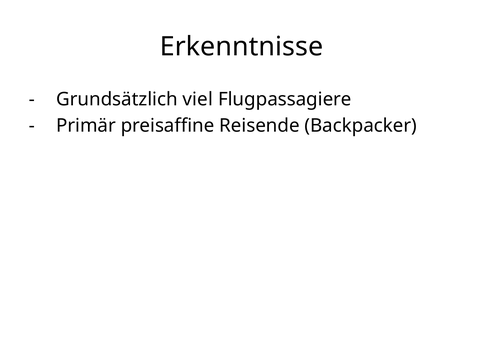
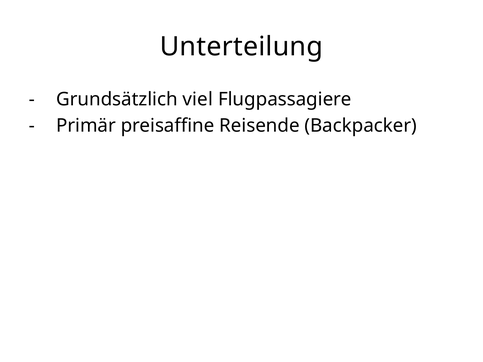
Erkenntnisse: Erkenntnisse -> Unterteilung
